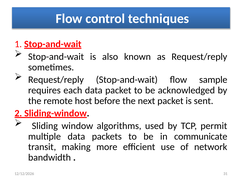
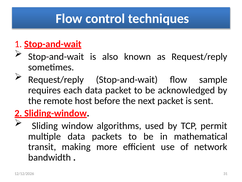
communicate: communicate -> mathematical
